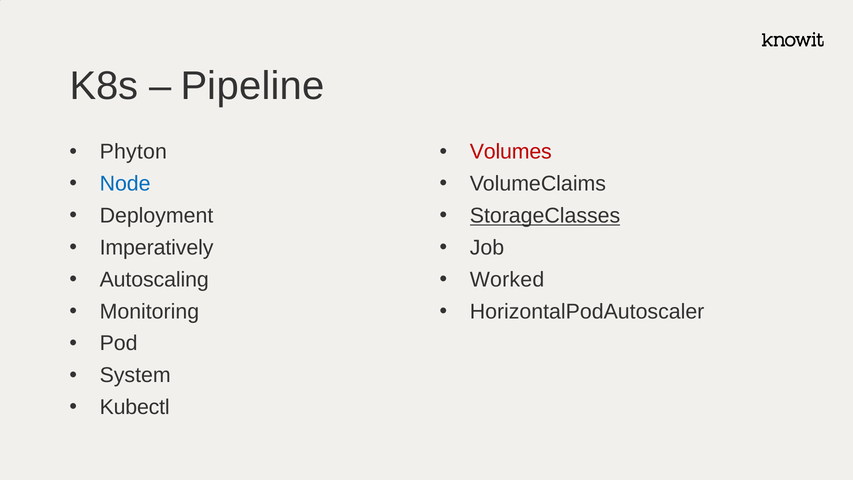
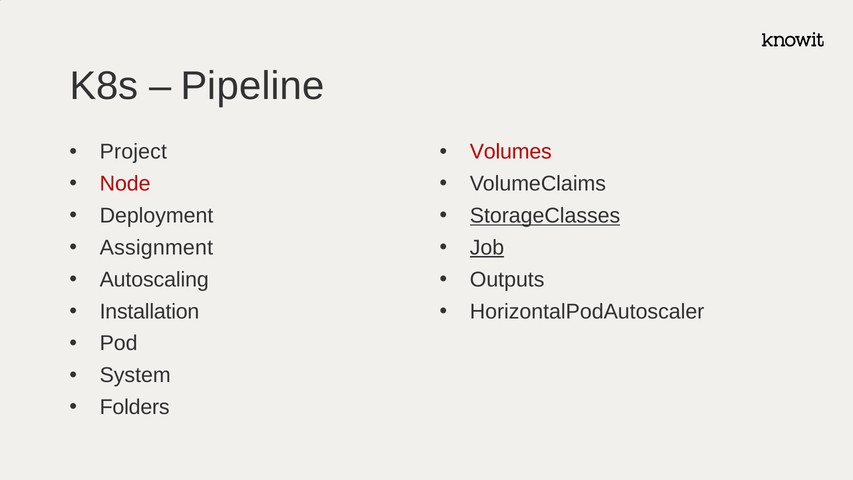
Phyton: Phyton -> Project
Node colour: blue -> red
Imperatively: Imperatively -> Assignment
Job underline: none -> present
Worked: Worked -> Outputs
Monitoring: Monitoring -> Installation
Kubectl: Kubectl -> Folders
